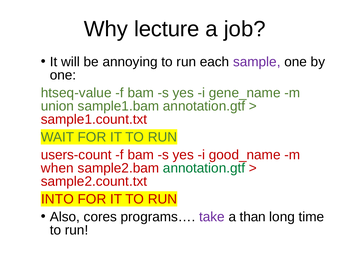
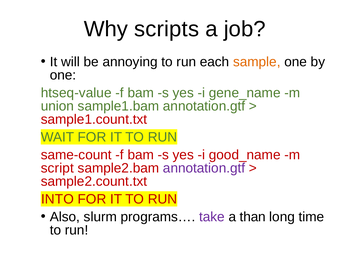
lecture: lecture -> scripts
sample colour: purple -> orange
users-count: users-count -> same-count
when: when -> script
annotation.gtf at (204, 168) colour: green -> purple
cores: cores -> slurm
